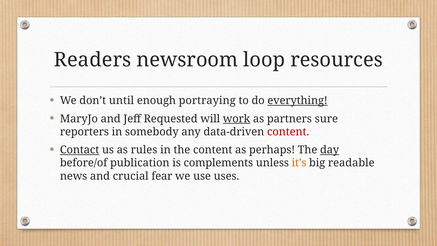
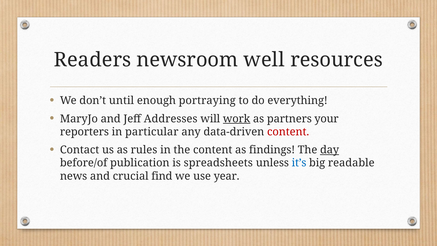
loop: loop -> well
everything underline: present -> none
Requested: Requested -> Addresses
sure: sure -> your
somebody: somebody -> particular
Contact underline: present -> none
perhaps: perhaps -> findings
complements: complements -> spreadsheets
it’s colour: orange -> blue
fear: fear -> find
uses: uses -> year
